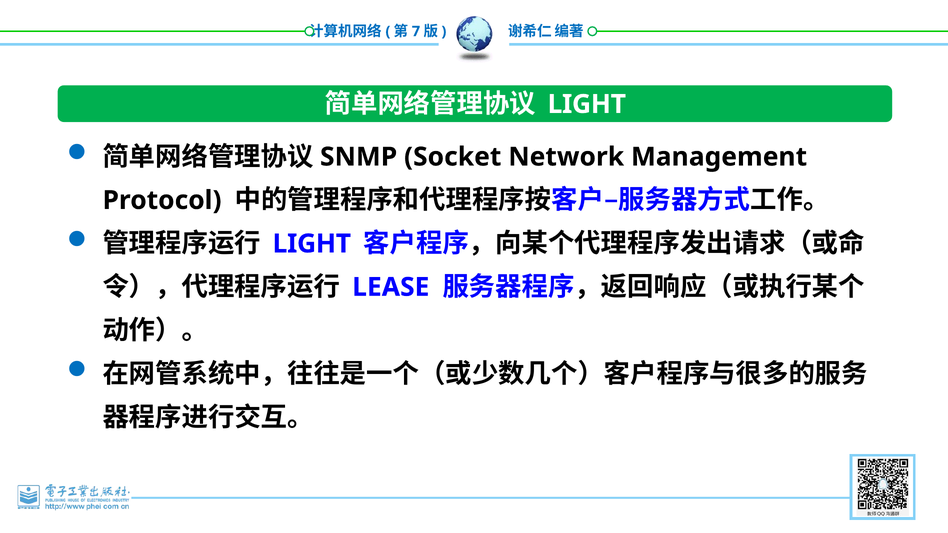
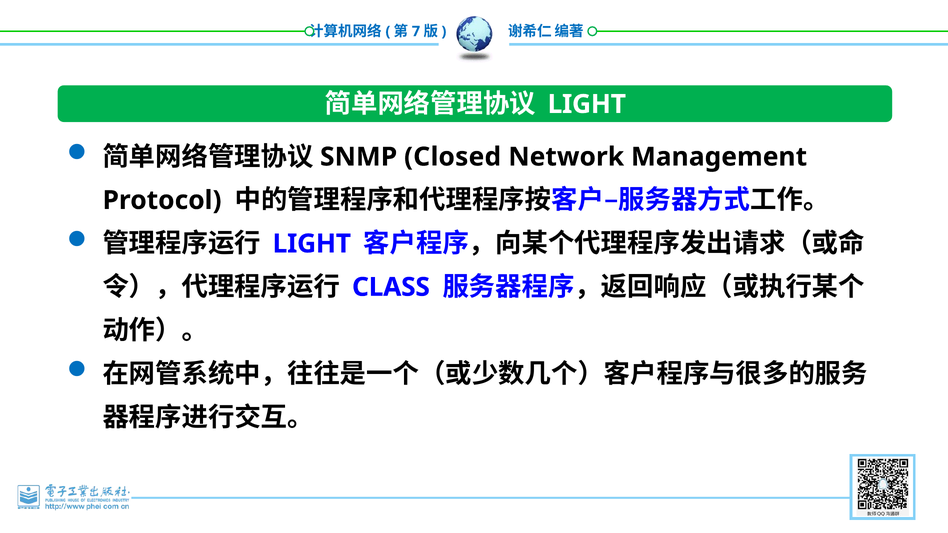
Socket: Socket -> Closed
LEASE: LEASE -> CLASS
